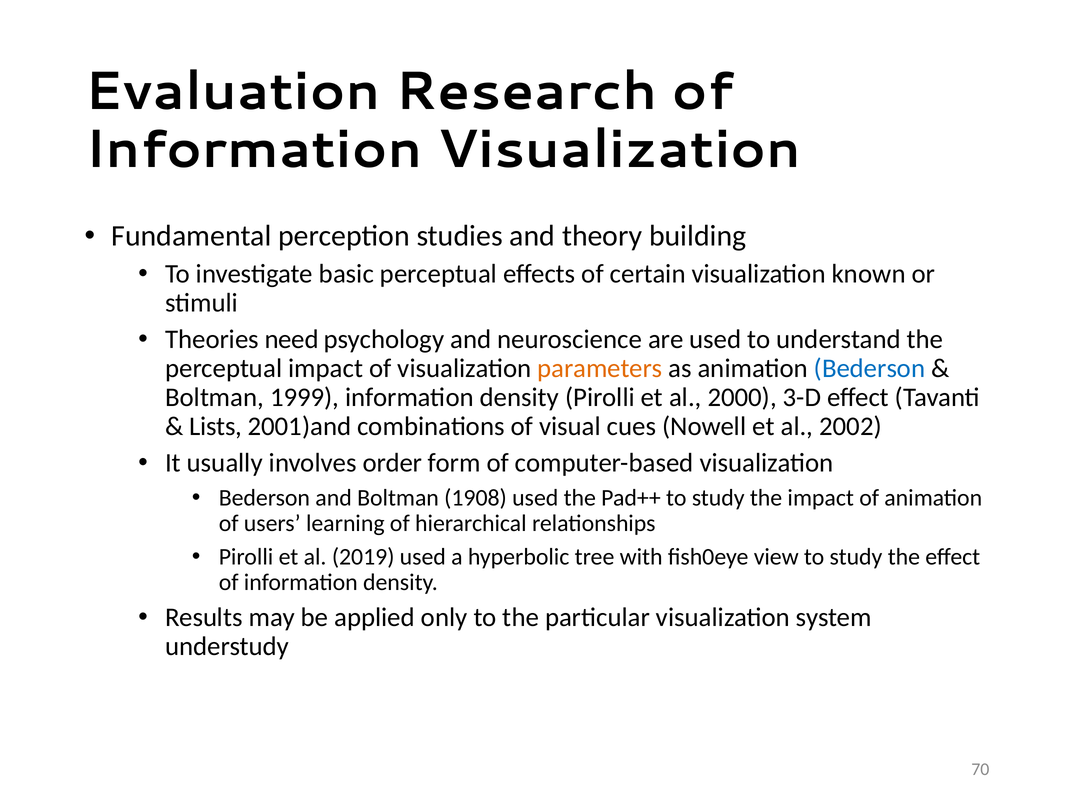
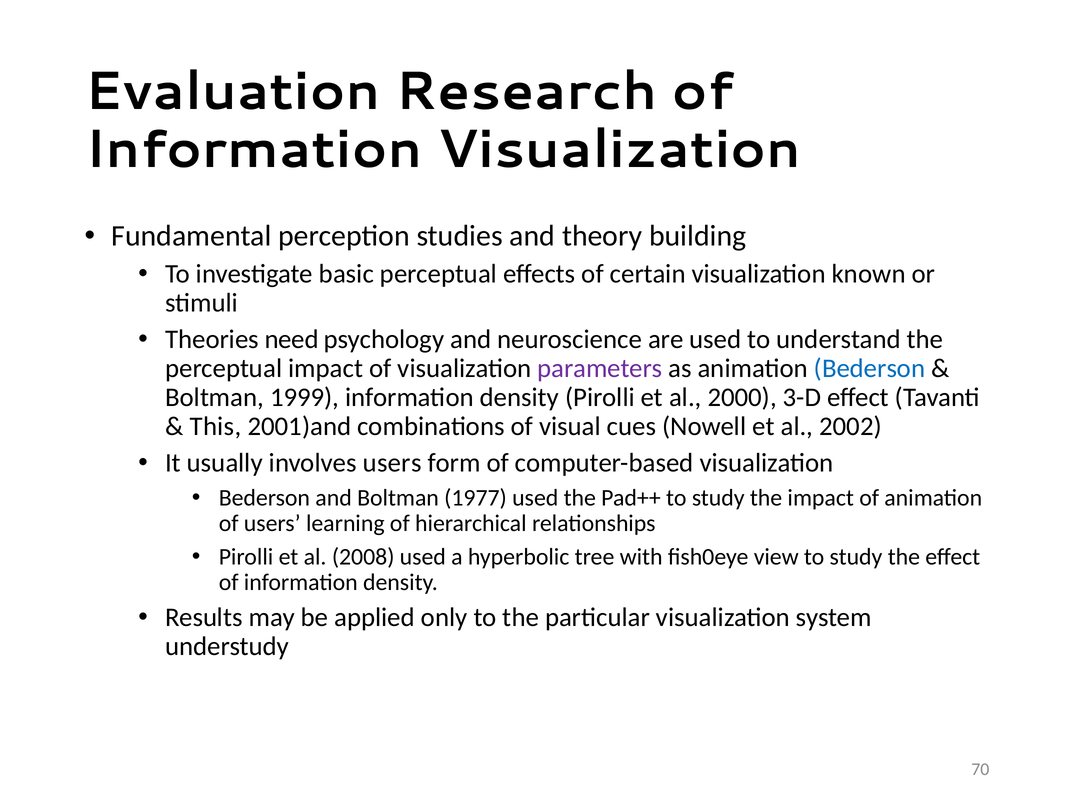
parameters colour: orange -> purple
Lists: Lists -> This
involves order: order -> users
1908: 1908 -> 1977
2019: 2019 -> 2008
